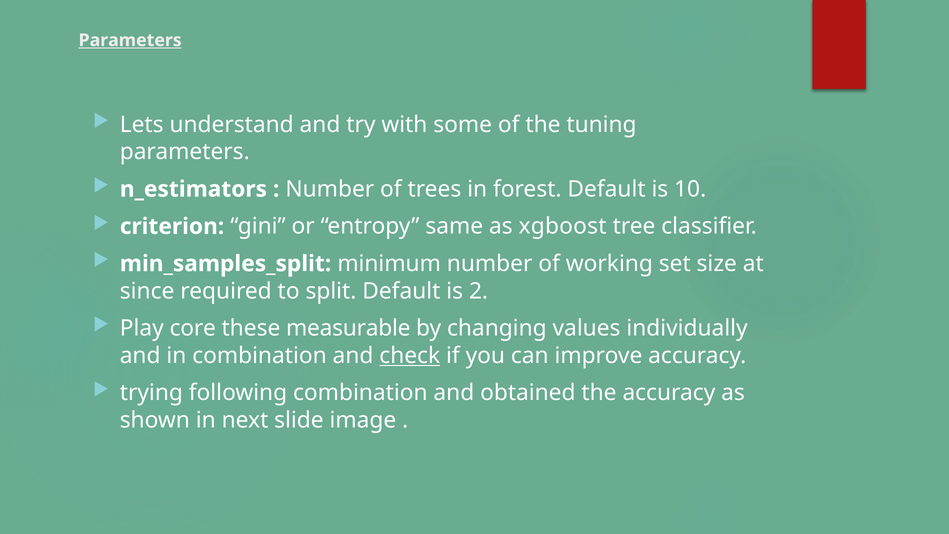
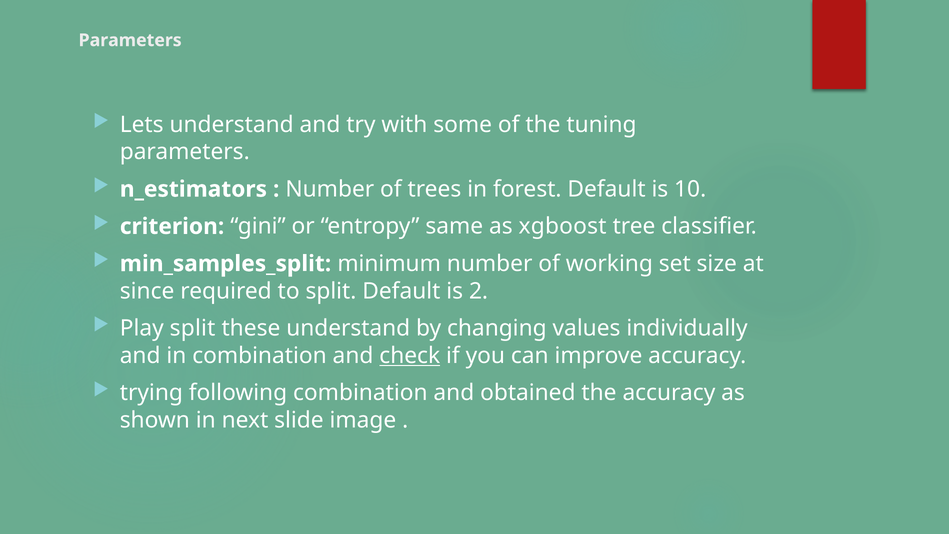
Parameters at (130, 40) underline: present -> none
Play core: core -> split
these measurable: measurable -> understand
